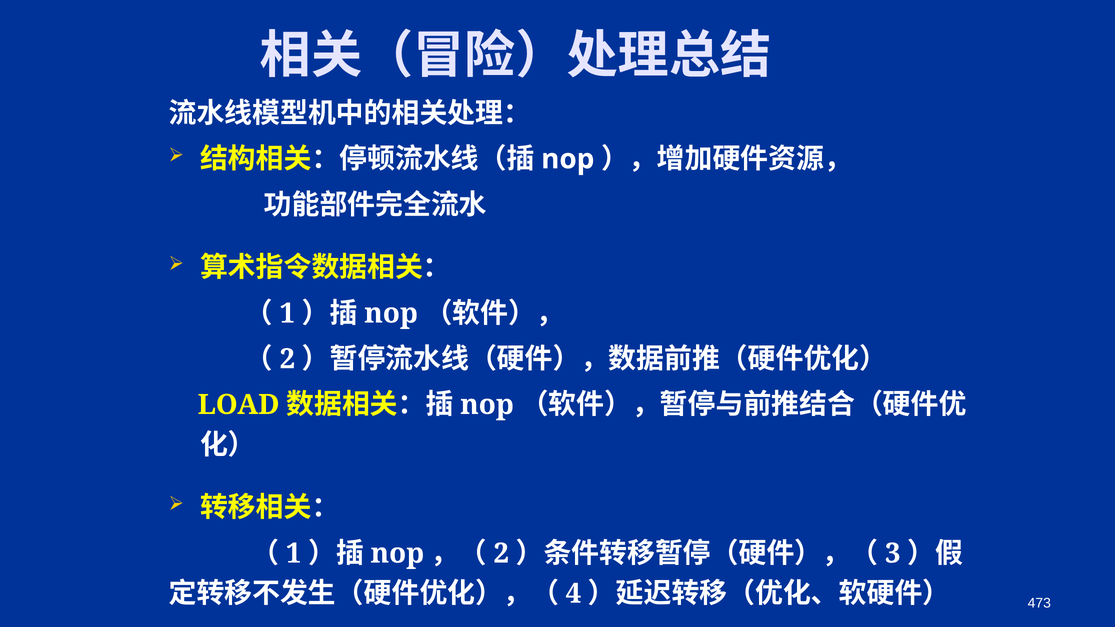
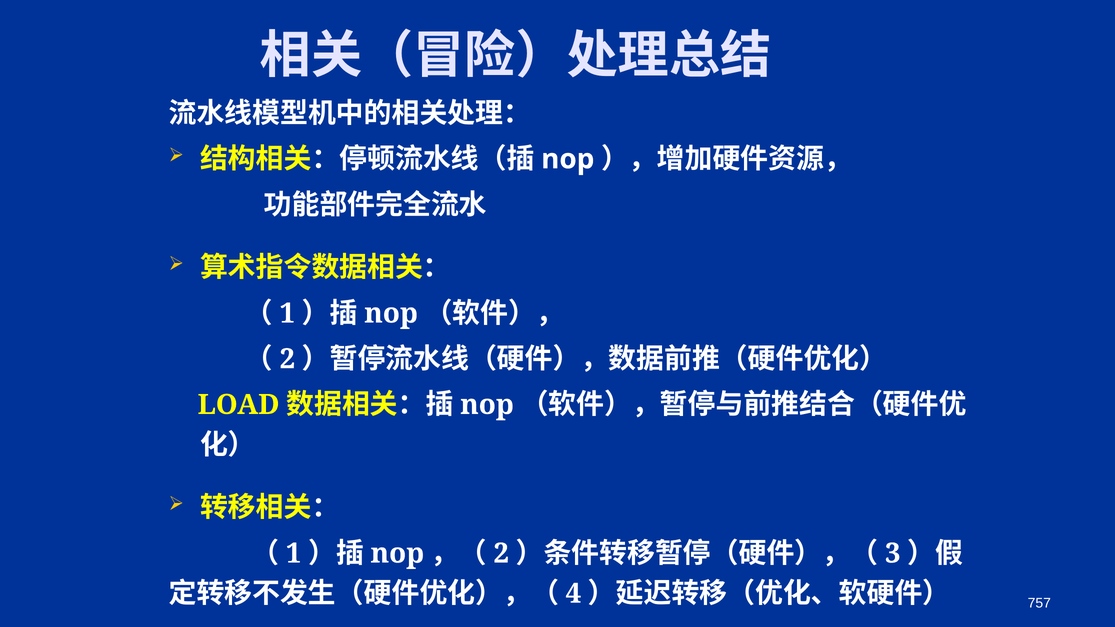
473: 473 -> 757
